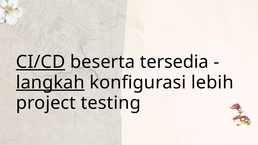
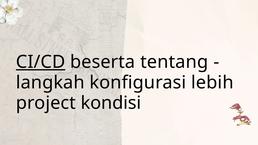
tersedia: tersedia -> tentang
langkah underline: present -> none
testing: testing -> kondisi
